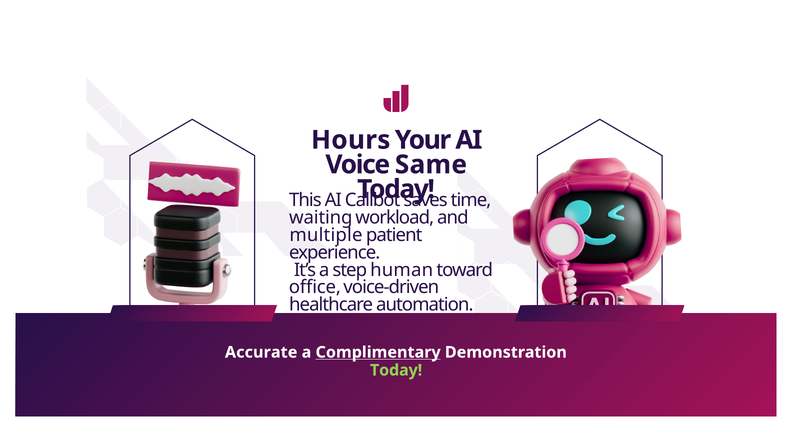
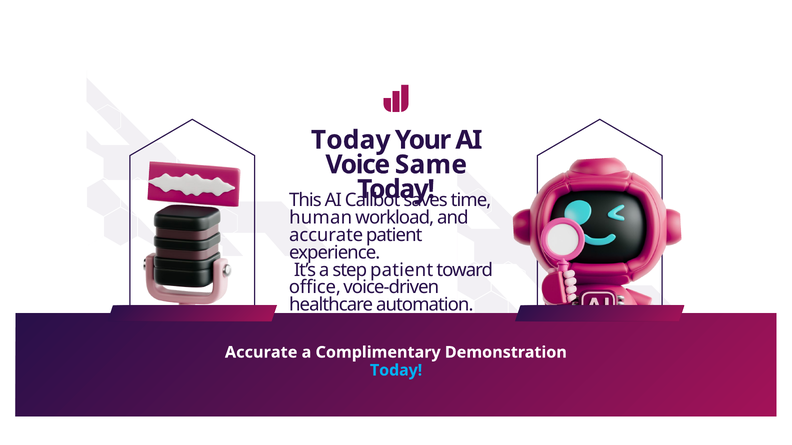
Hours at (351, 140): Hours -> Today
waiting: waiting -> human
multiple at (326, 235): multiple -> accurate
step human: human -> patient
Complimentary underline: present -> none
Today at (396, 371) colour: light green -> light blue
